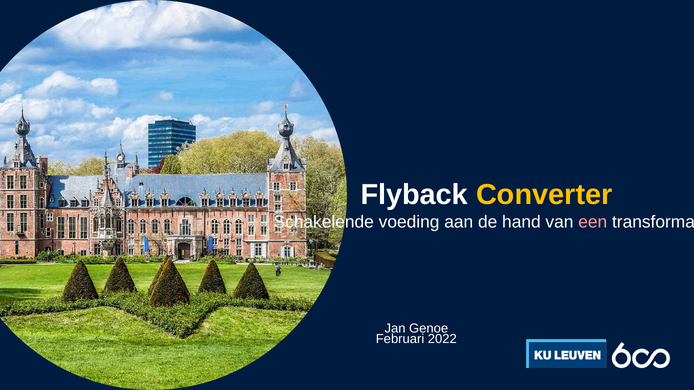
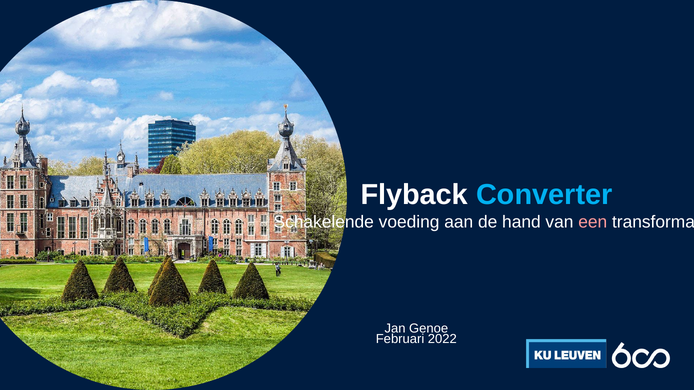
Converter colour: yellow -> light blue
